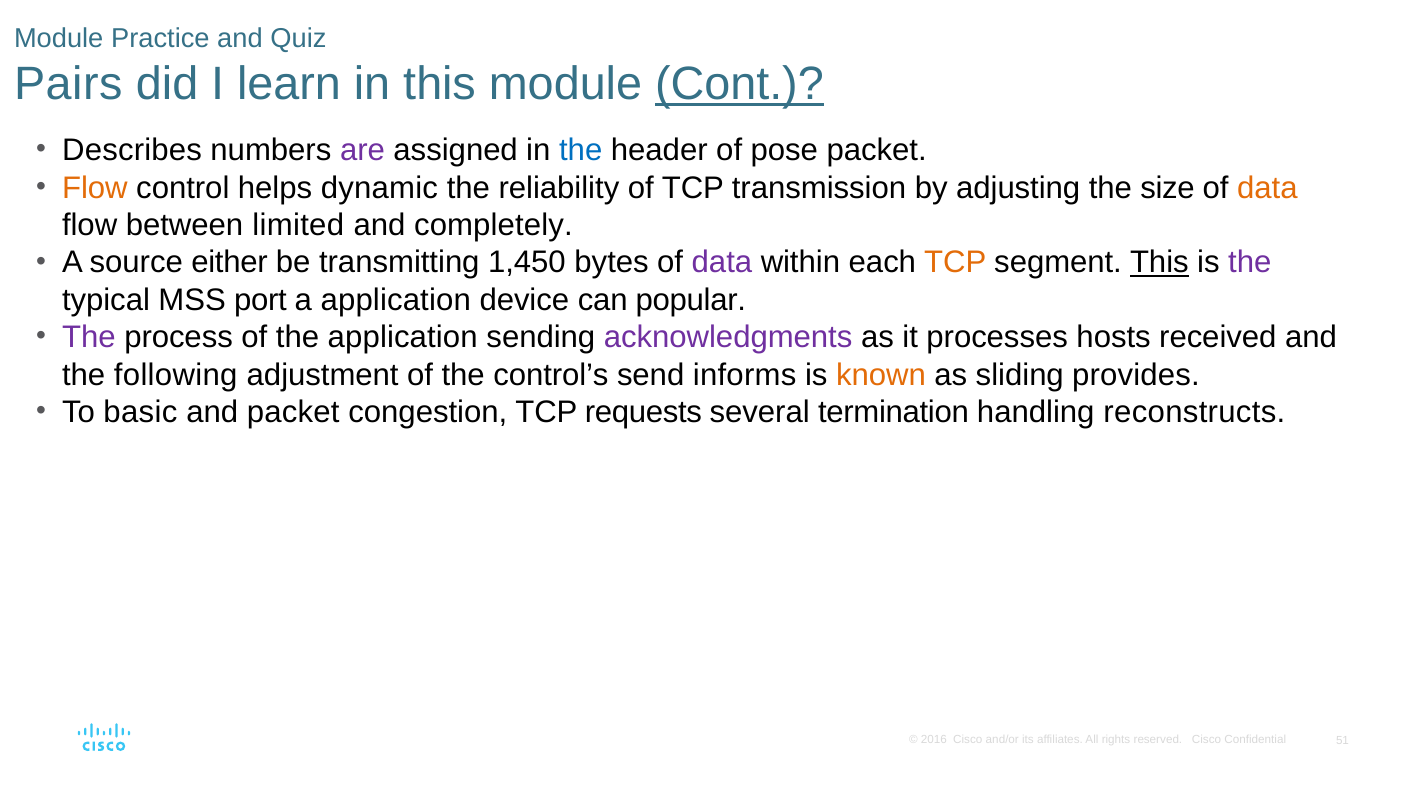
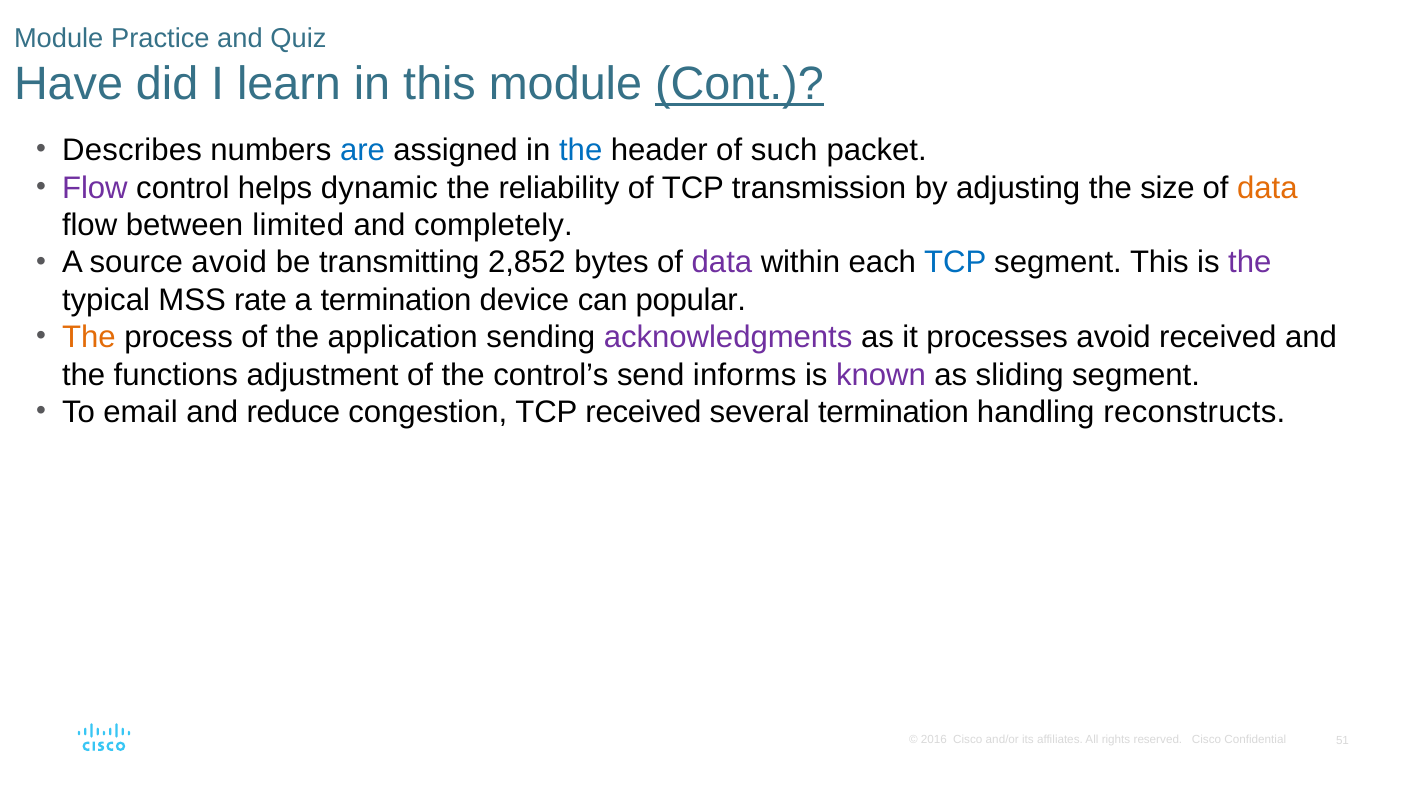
Pairs: Pairs -> Have
are colour: purple -> blue
pose: pose -> such
Flow at (95, 188) colour: orange -> purple
source either: either -> avoid
1,450: 1,450 -> 2,852
TCP at (955, 262) colour: orange -> blue
This at (1159, 262) underline: present -> none
port: port -> rate
a application: application -> termination
The at (89, 337) colour: purple -> orange
processes hosts: hosts -> avoid
following: following -> functions
known colour: orange -> purple
sliding provides: provides -> segment
basic: basic -> email
and packet: packet -> reduce
TCP requests: requests -> received
